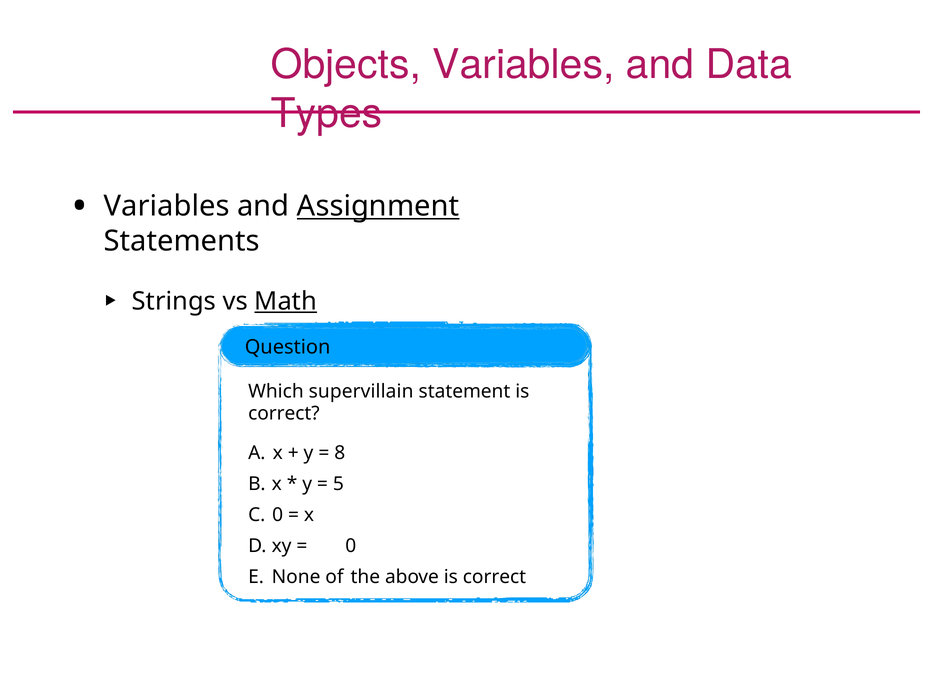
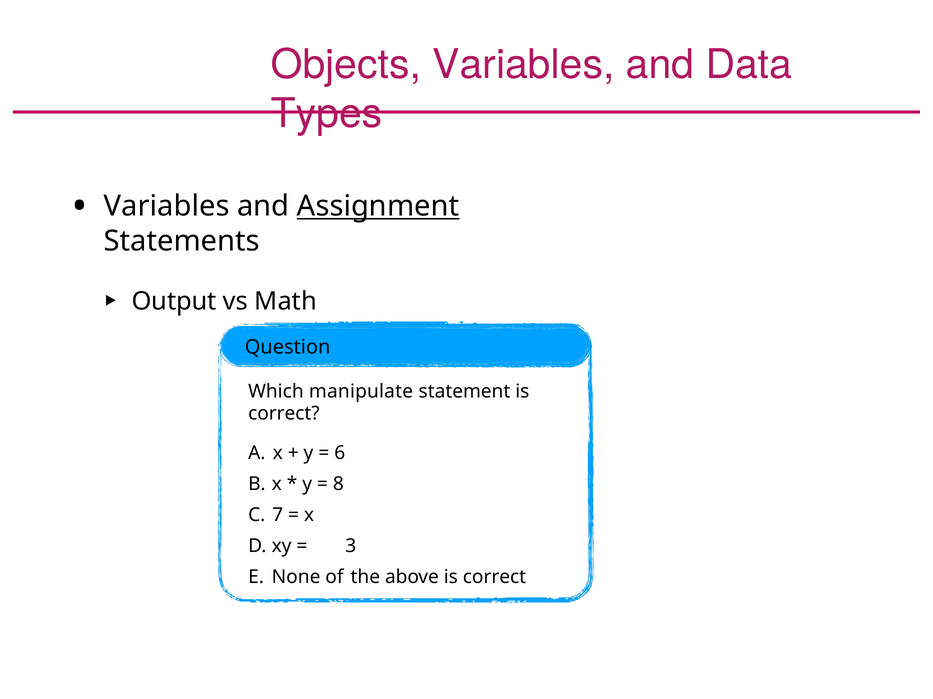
Strings: Strings -> Output
Math underline: present -> none
supervillain: supervillain -> manipulate
8: 8 -> 6
5: 5 -> 8
0 at (278, 515): 0 -> 7
0 at (351, 546): 0 -> 3
